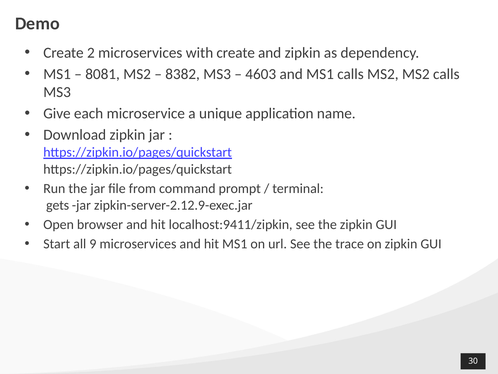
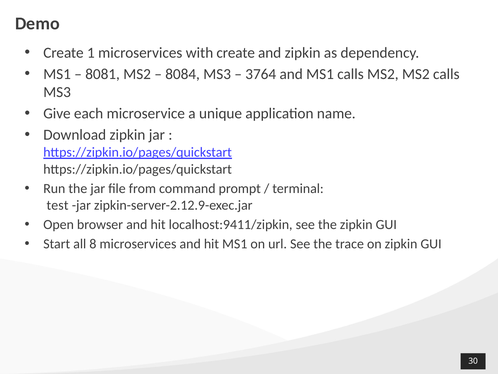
2: 2 -> 1
8382: 8382 -> 8084
4603: 4603 -> 3764
gets: gets -> test
9: 9 -> 8
